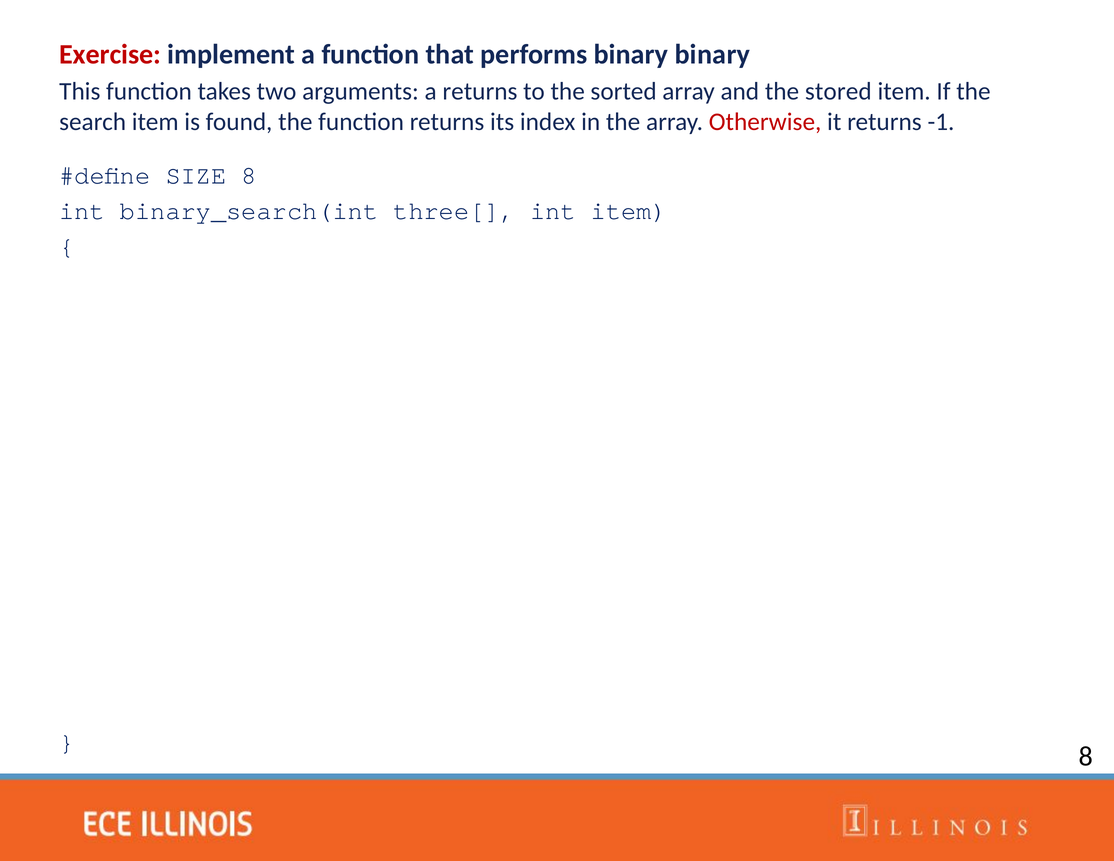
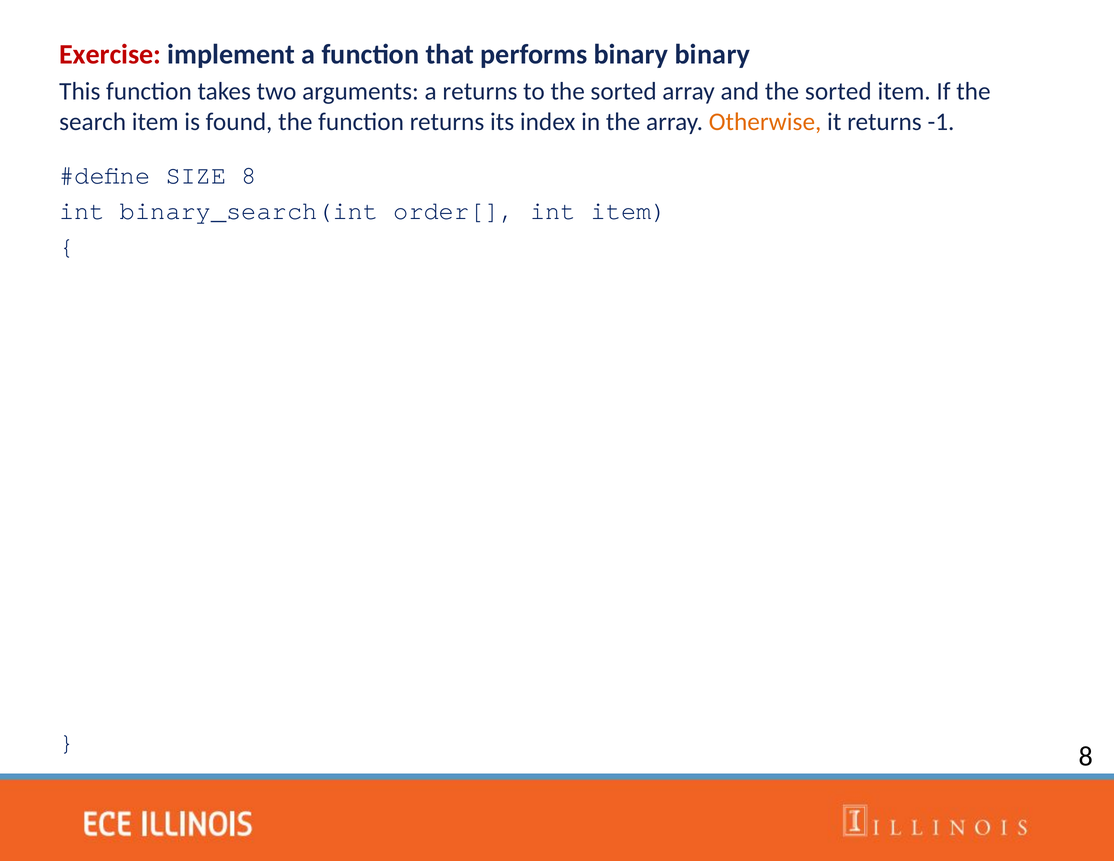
and the stored: stored -> sorted
Otherwise colour: red -> orange
three[: three[ -> order[
